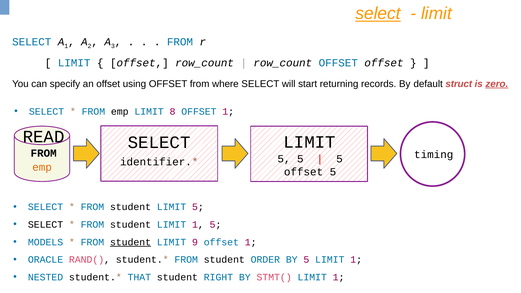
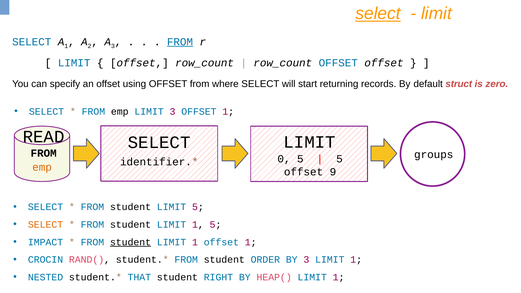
FROM at (180, 42) underline: none -> present
zero underline: present -> none
LIMIT 8: 8 -> 3
timing: timing -> groups
5 at (284, 159): 5 -> 0
offset 5: 5 -> 9
SELECT at (46, 225) colour: black -> orange
MODELS: MODELS -> IMPACT
9 at (195, 242): 9 -> 1
ORACLE: ORACLE -> CROCIN
BY 5: 5 -> 3
STMT(: STMT( -> HEAP(
